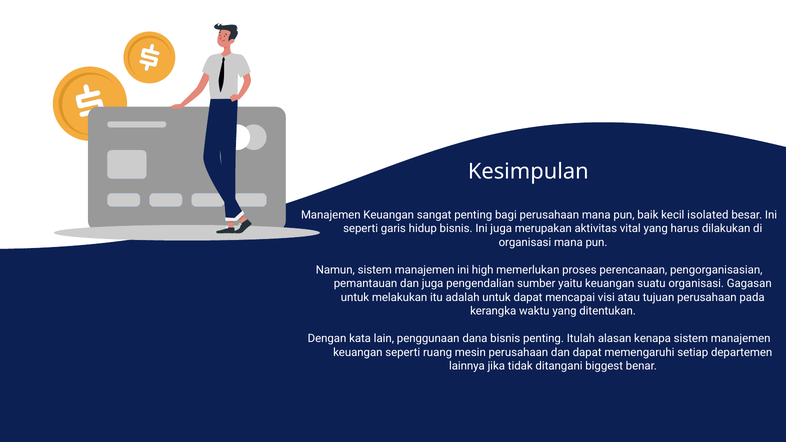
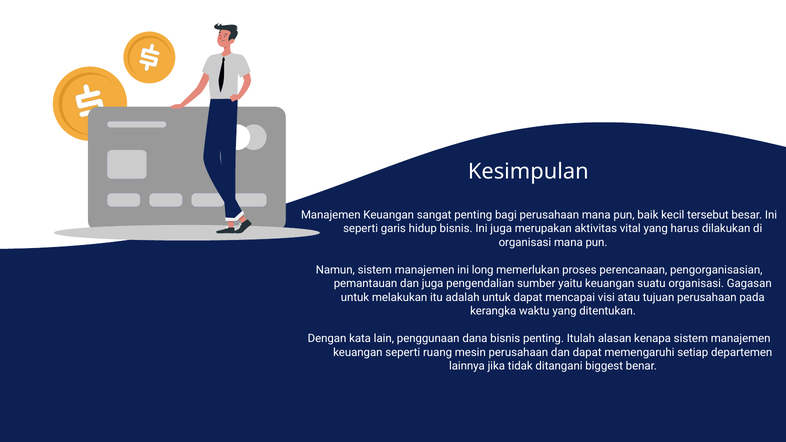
isolated: isolated -> tersebut
high: high -> long
